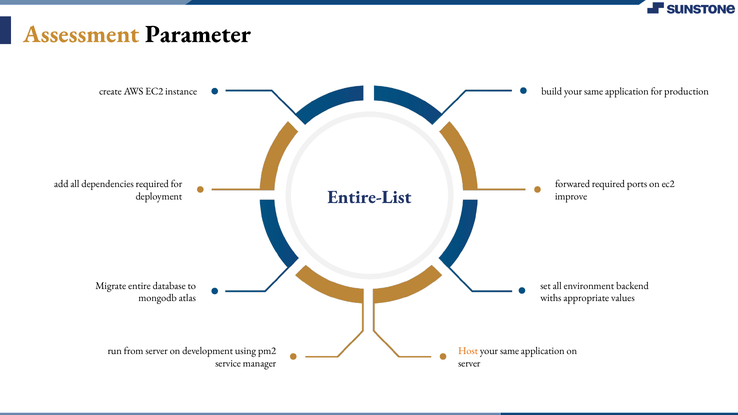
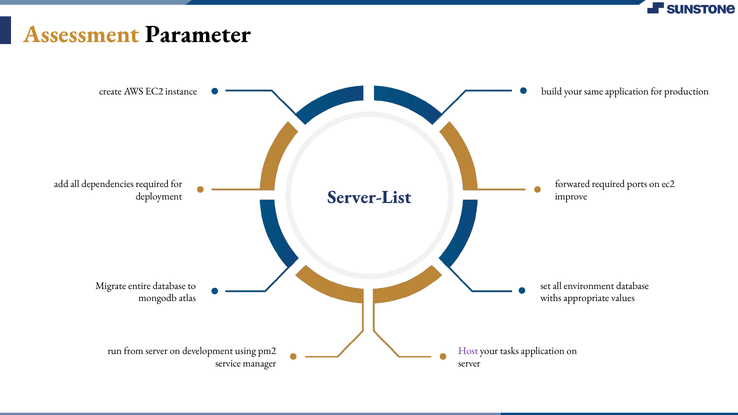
Entire-List: Entire-List -> Server-List
environment backend: backend -> database
Host colour: orange -> purple
same at (510, 351): same -> tasks
